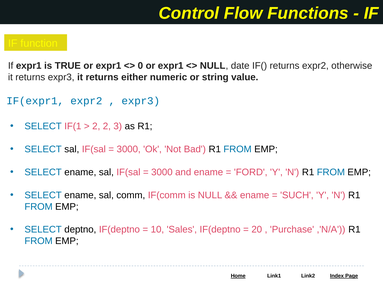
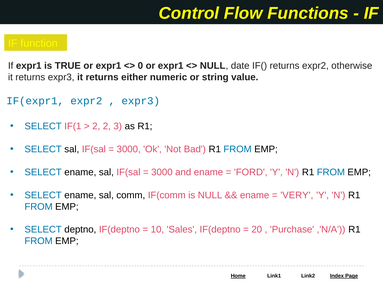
SUCH: SUCH -> VERY
